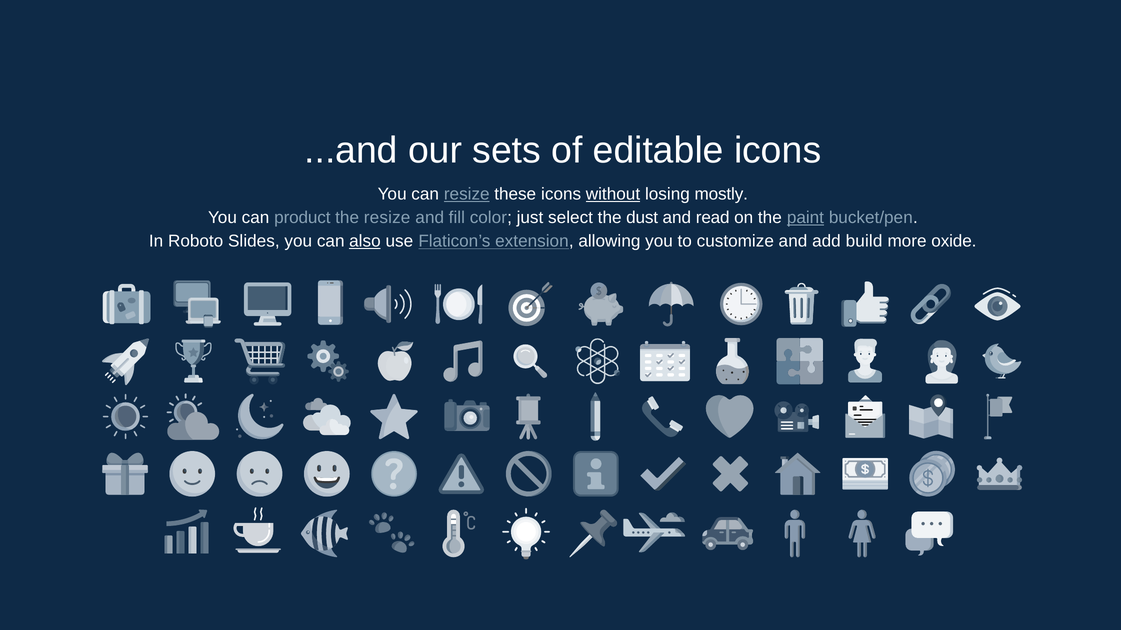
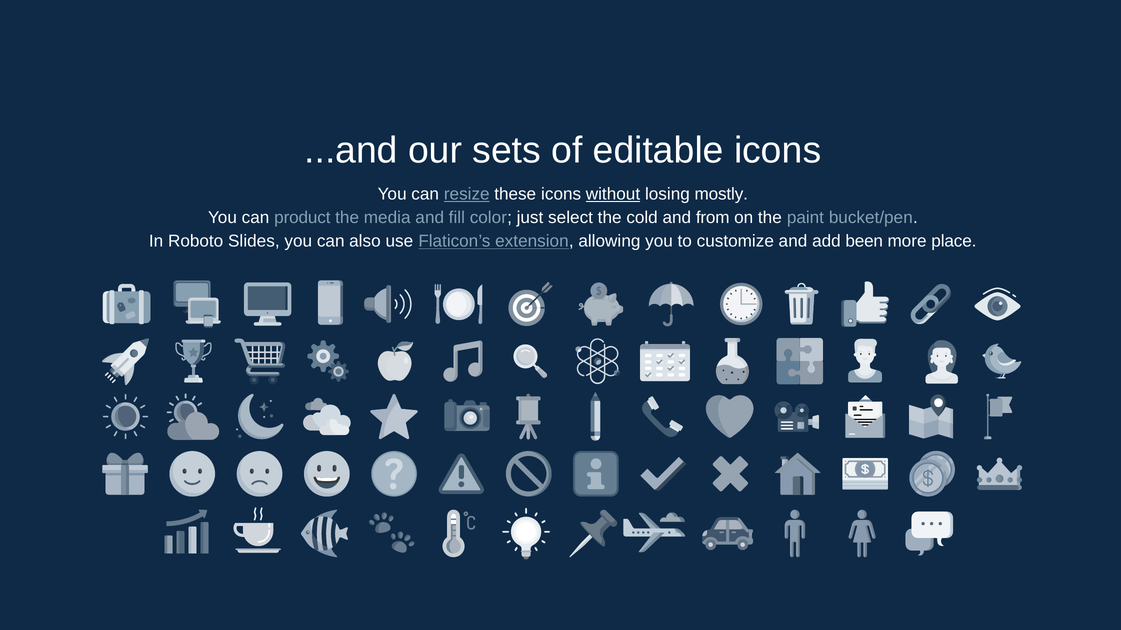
the resize: resize -> media
dust: dust -> cold
read: read -> from
paint underline: present -> none
also underline: present -> none
build: build -> been
oxide: oxide -> place
